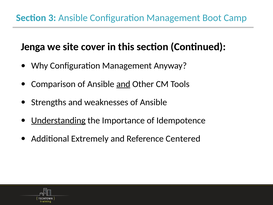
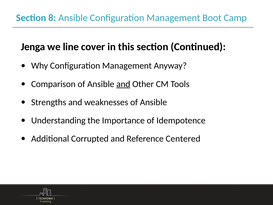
3: 3 -> 8
site: site -> line
Understanding underline: present -> none
Extremely: Extremely -> Corrupted
